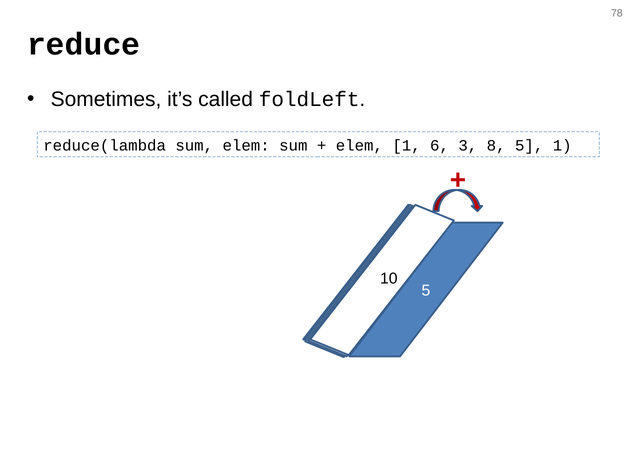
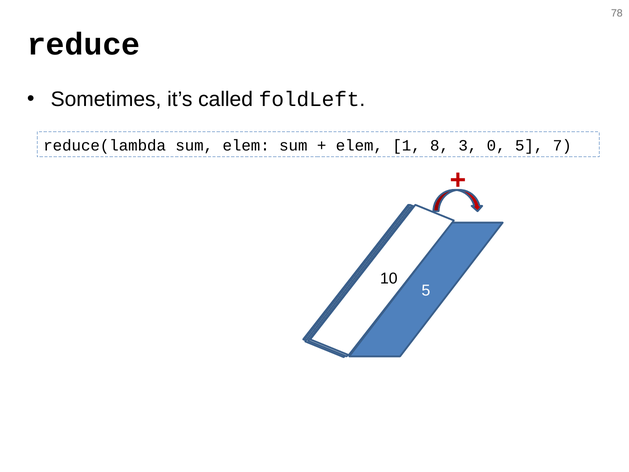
6: 6 -> 8
8: 8 -> 0
5 1: 1 -> 7
